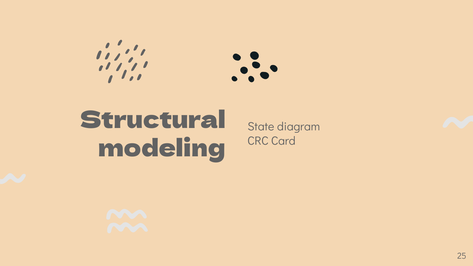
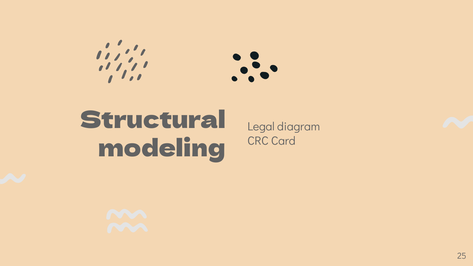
State: State -> Legal
